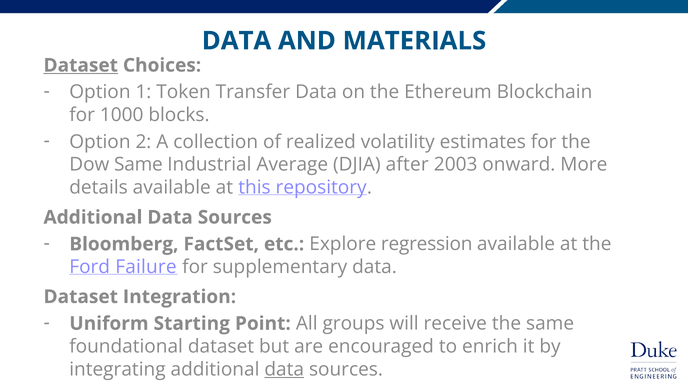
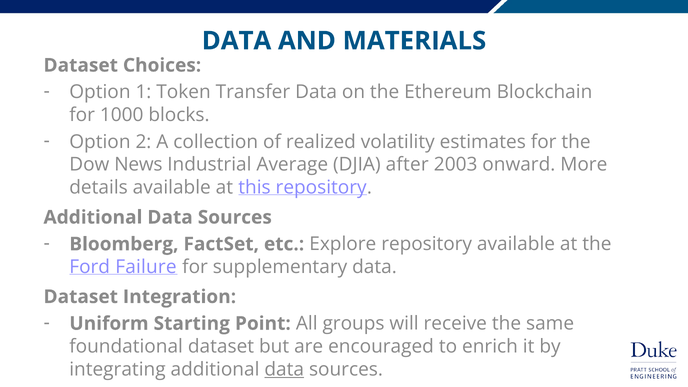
Dataset at (81, 65) underline: present -> none
Dow Same: Same -> News
Explore regression: regression -> repository
